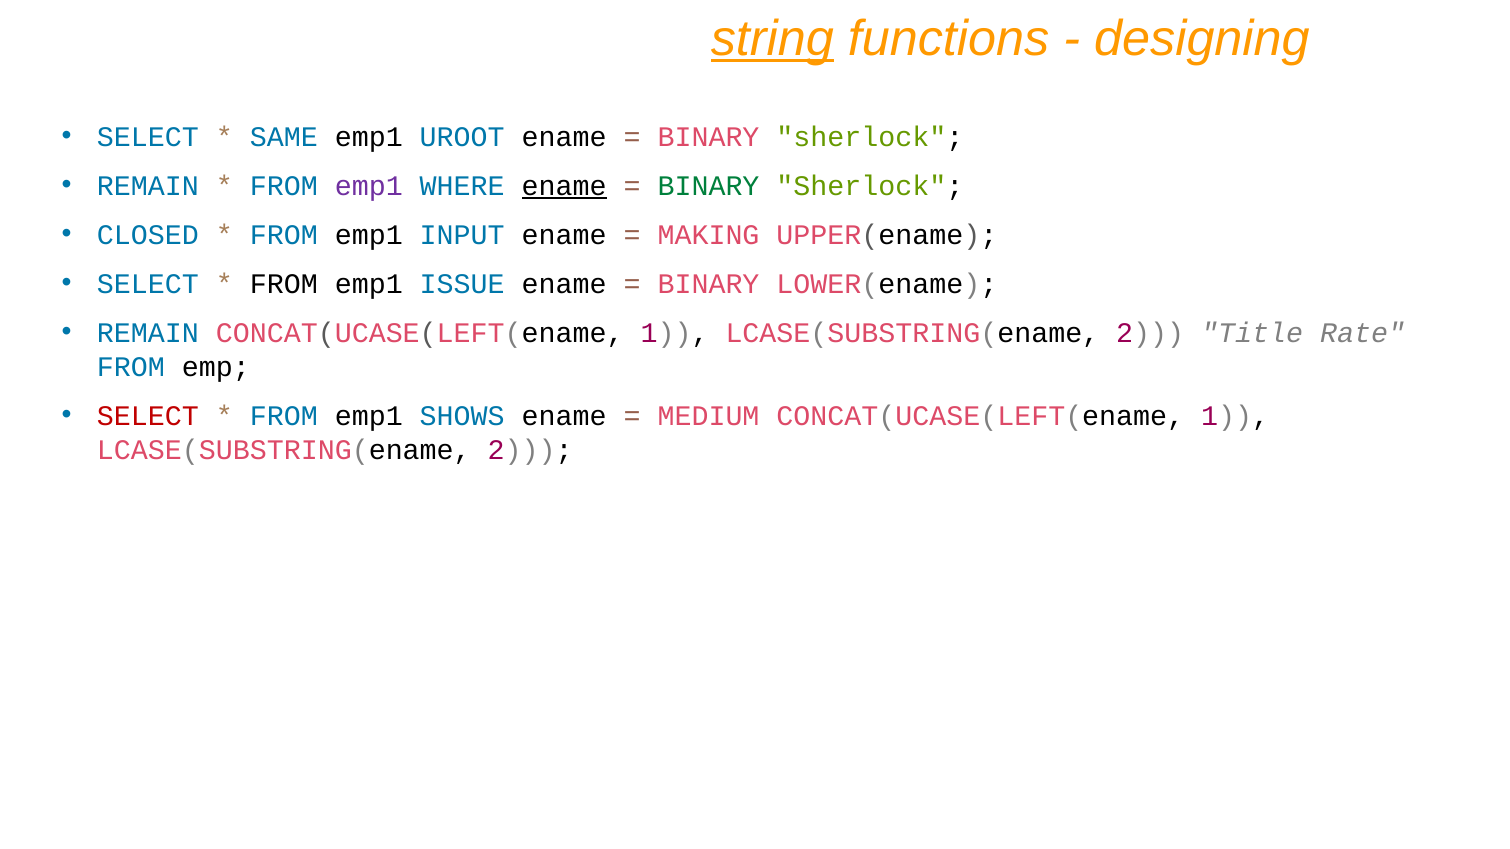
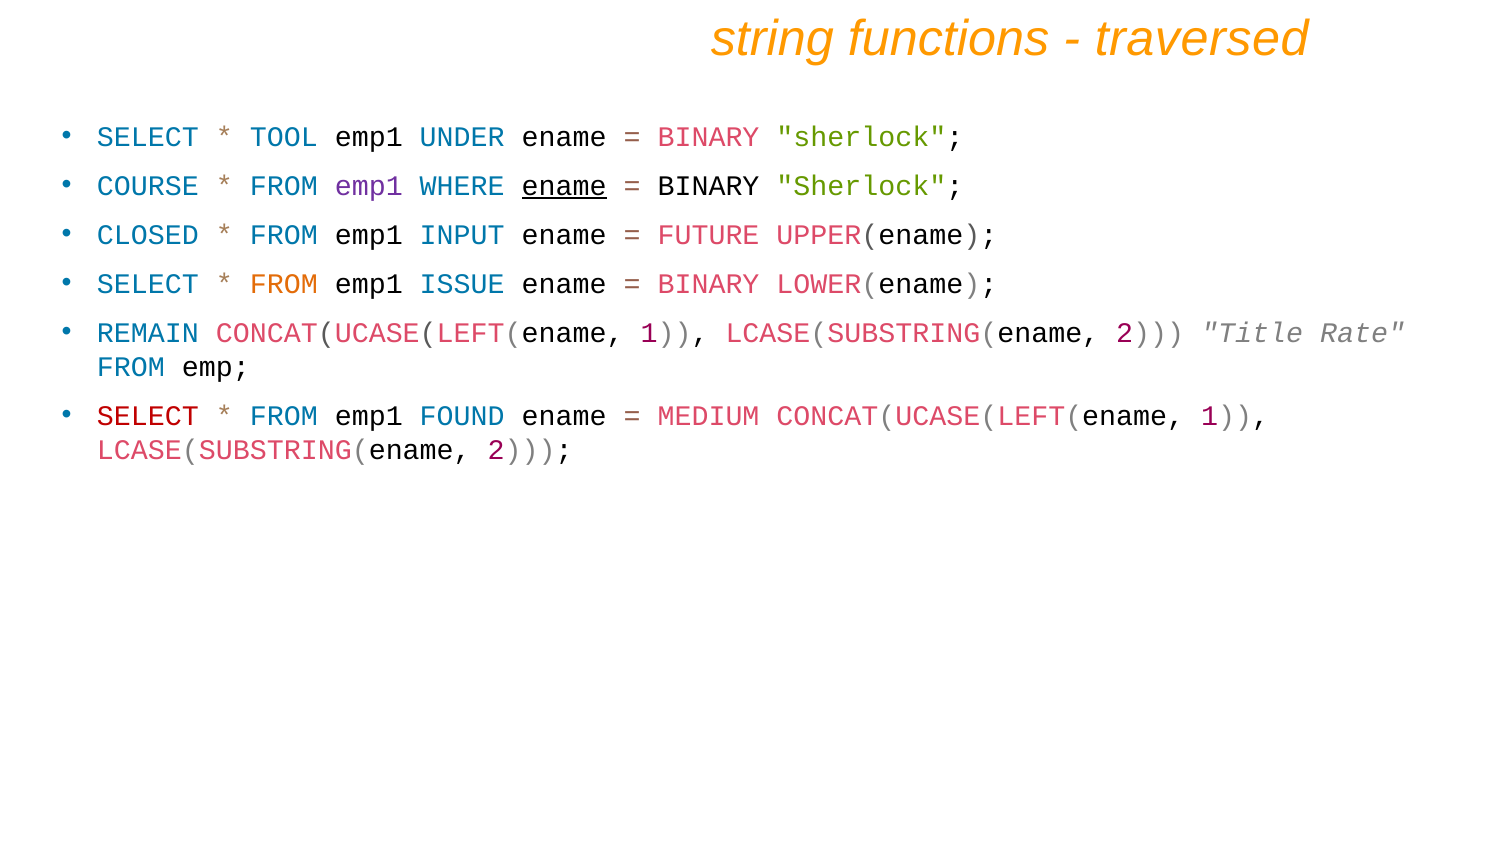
string underline: present -> none
designing: designing -> traversed
SAME: SAME -> TOOL
UROOT: UROOT -> UNDER
REMAIN at (148, 186): REMAIN -> COURSE
BINARY at (709, 186) colour: green -> black
MAKING: MAKING -> FUTURE
FROM at (284, 284) colour: black -> orange
SHOWS: SHOWS -> FOUND
